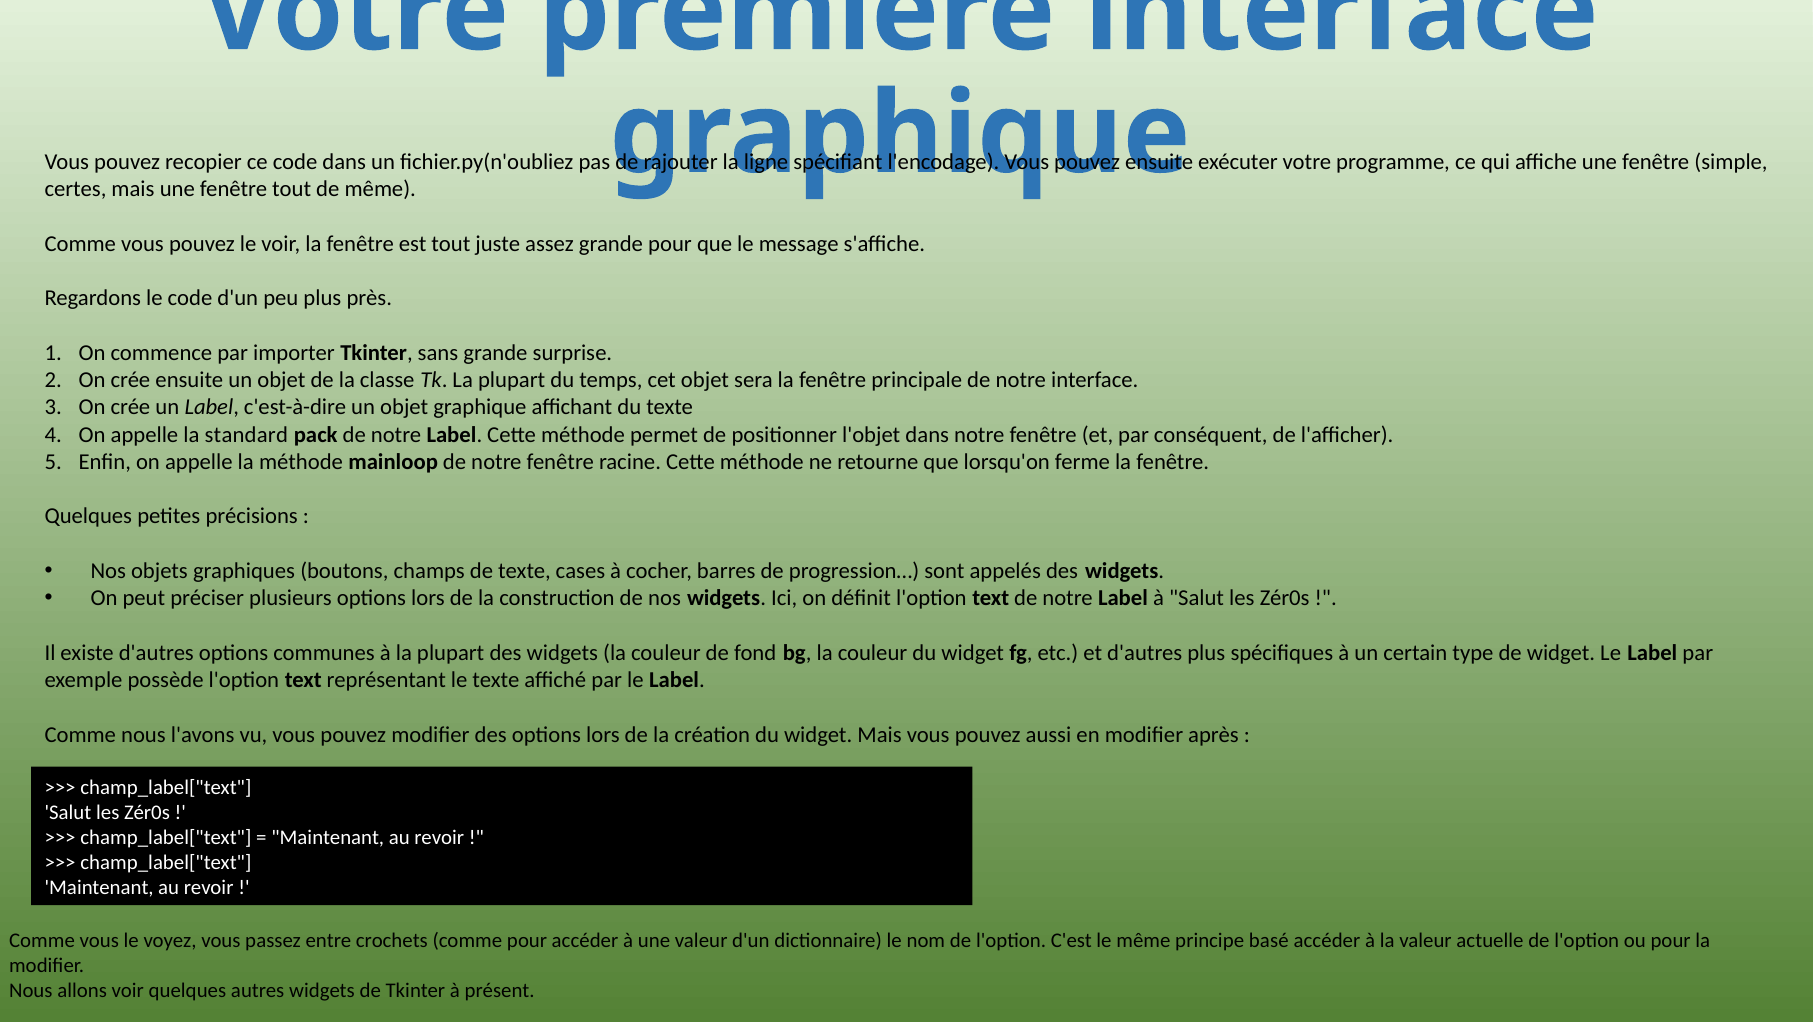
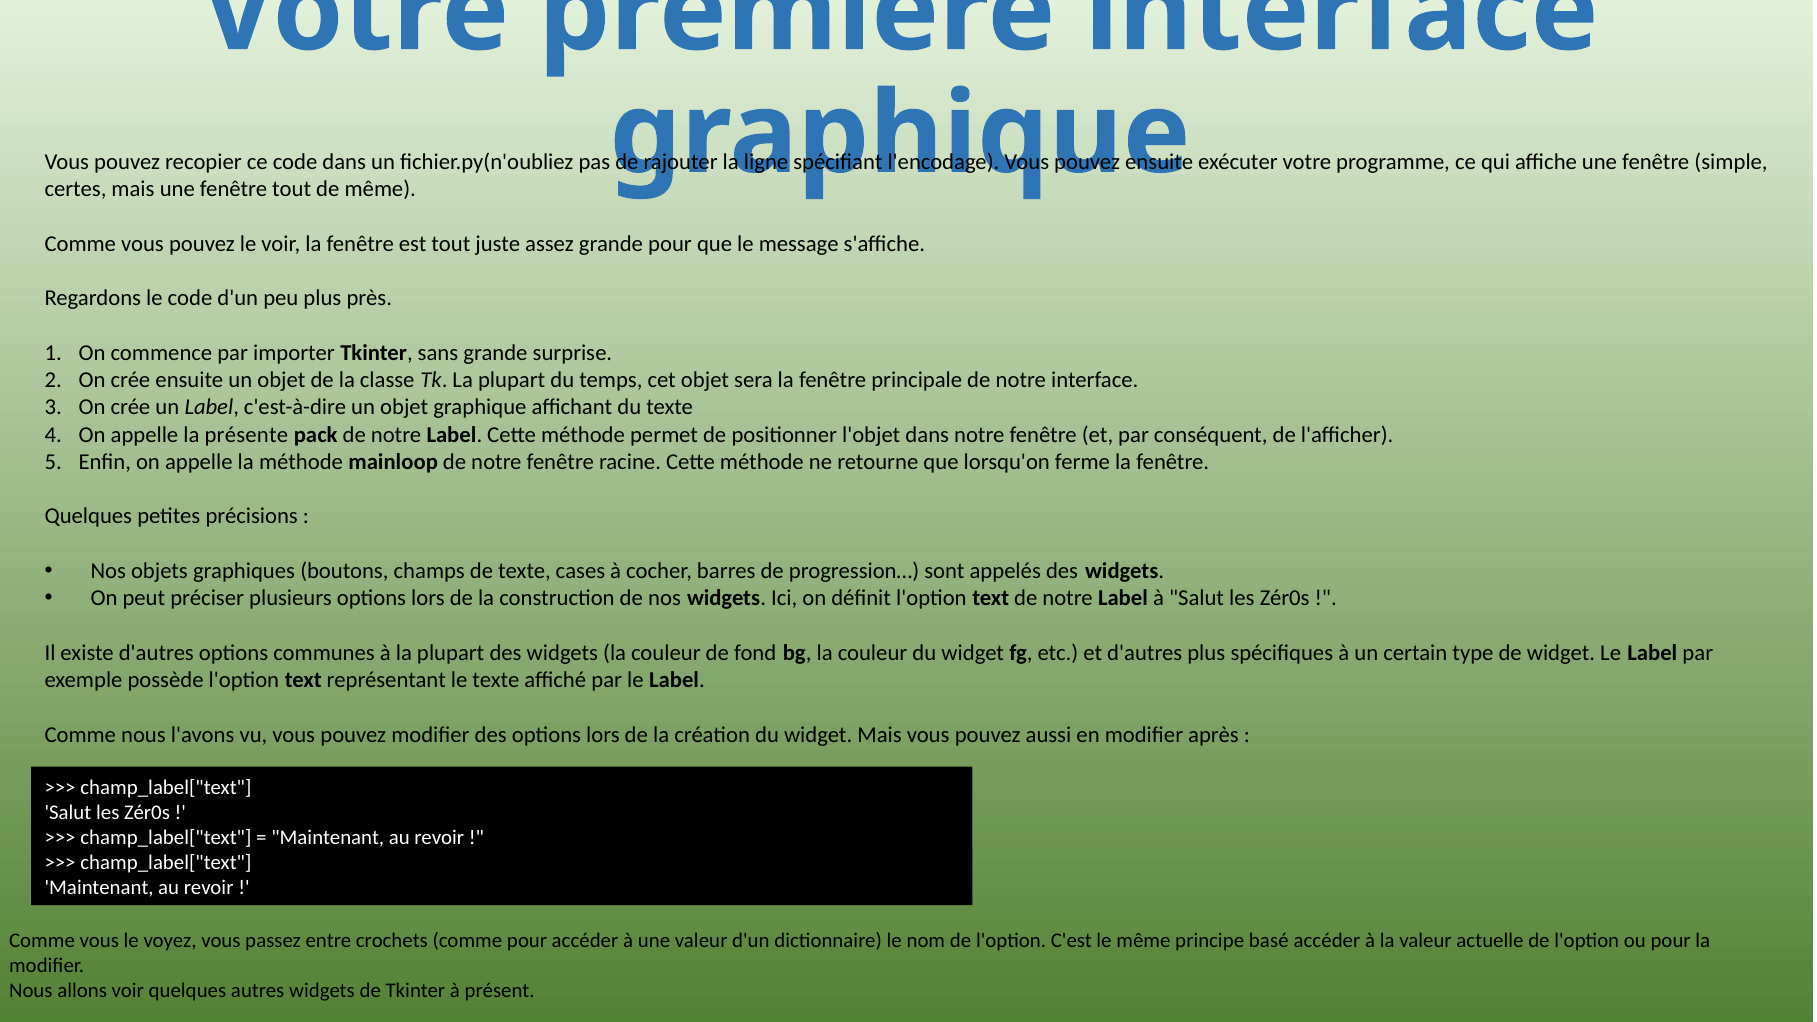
standard: standard -> présente
